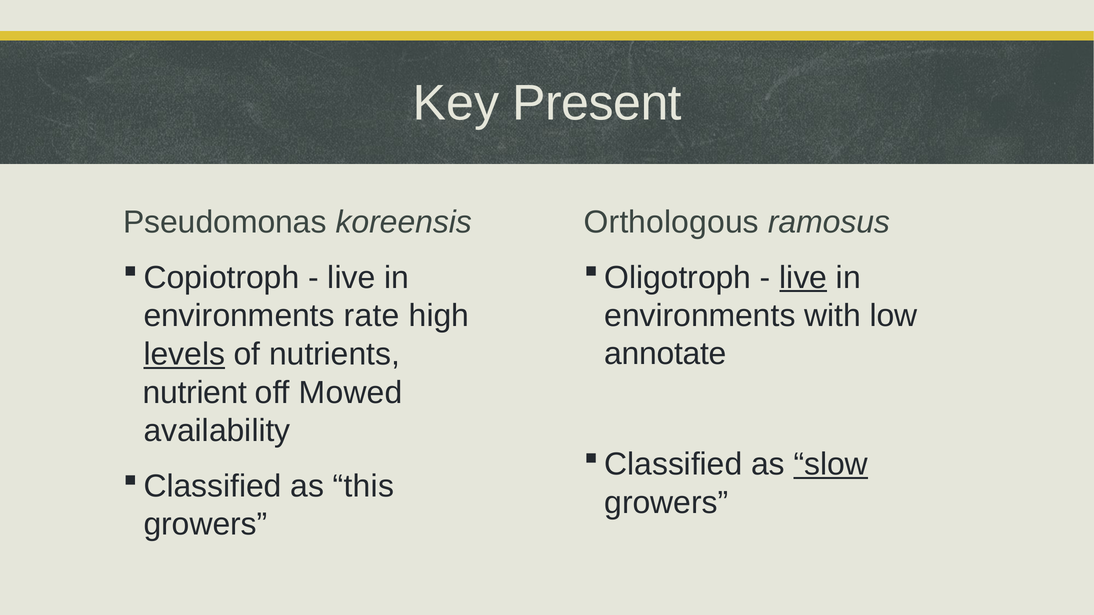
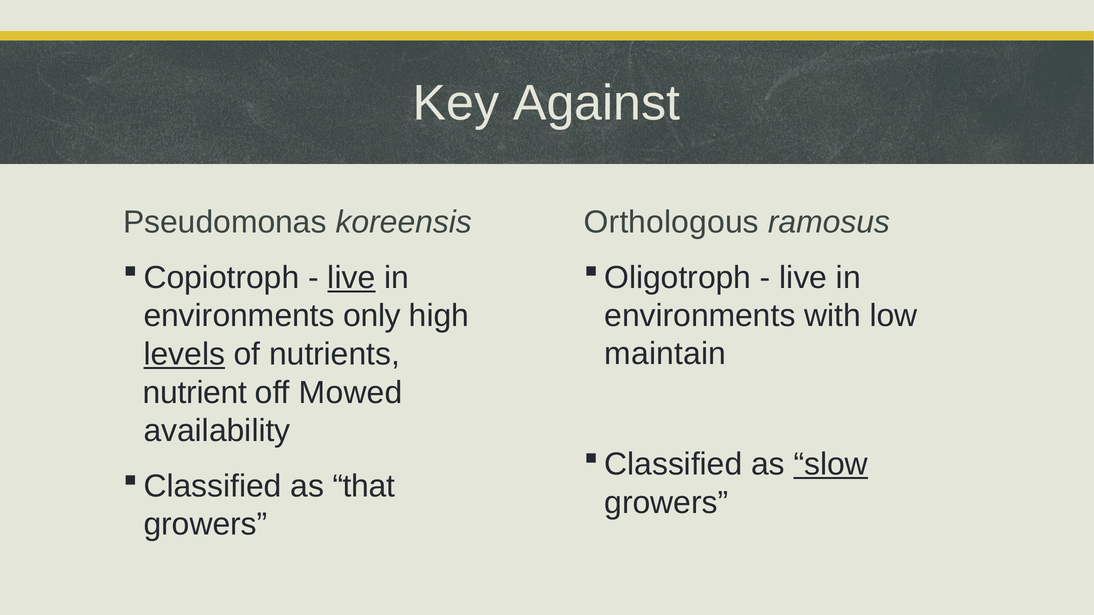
Present: Present -> Against
live at (803, 278) underline: present -> none
live at (351, 278) underline: none -> present
rate: rate -> only
annotate: annotate -> maintain
this: this -> that
